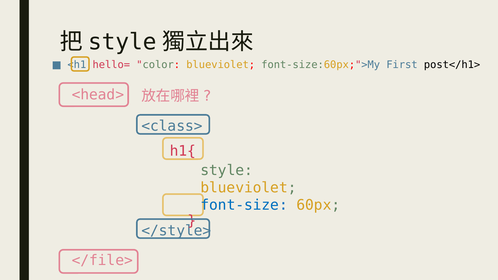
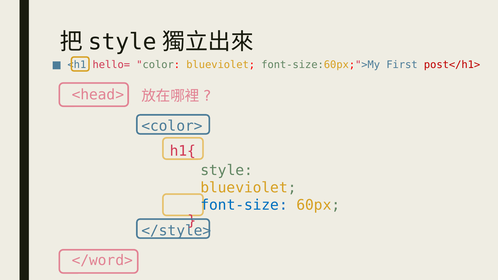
post</h1> colour: black -> red
<class>: <class> -> <color>
</file>: </file> -> </word>
